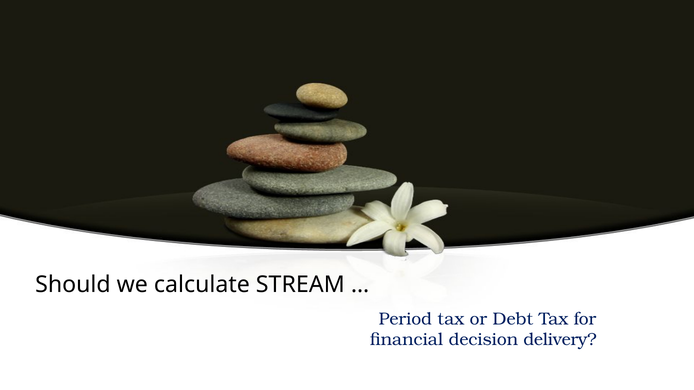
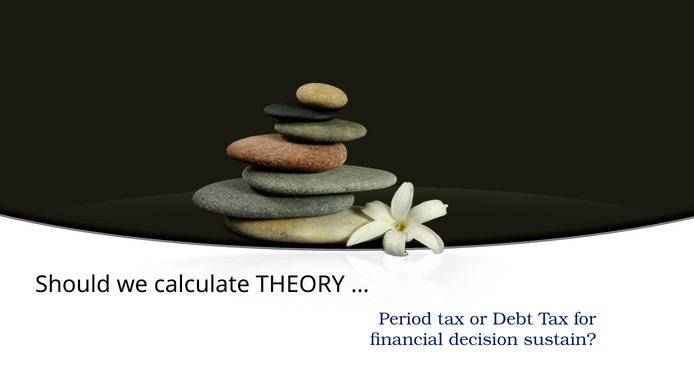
STREAM: STREAM -> THEORY
delivery: delivery -> sustain
